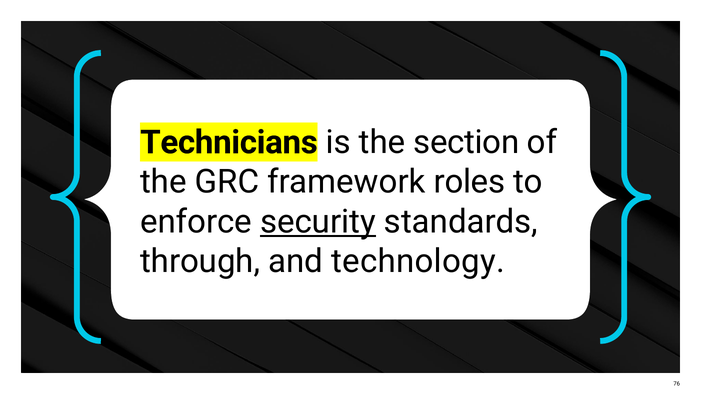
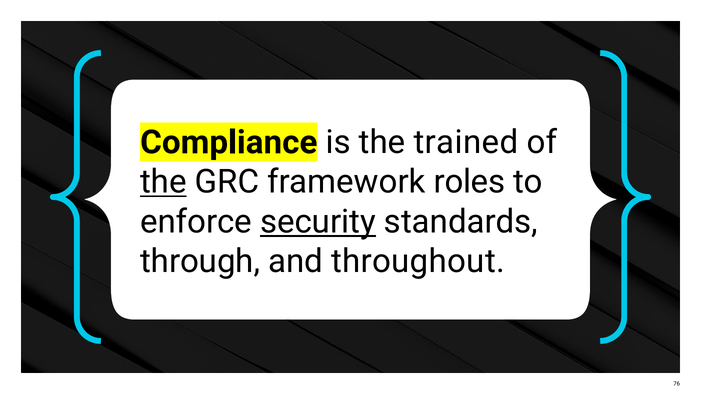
Technicians: Technicians -> Compliance
section: section -> trained
the at (163, 182) underline: none -> present
technology: technology -> throughout
